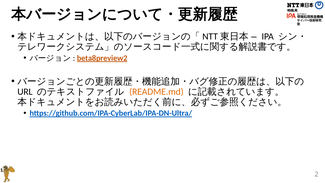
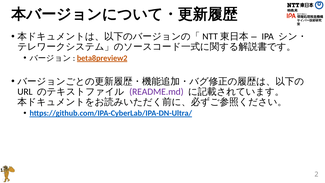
README.md colour: orange -> purple
